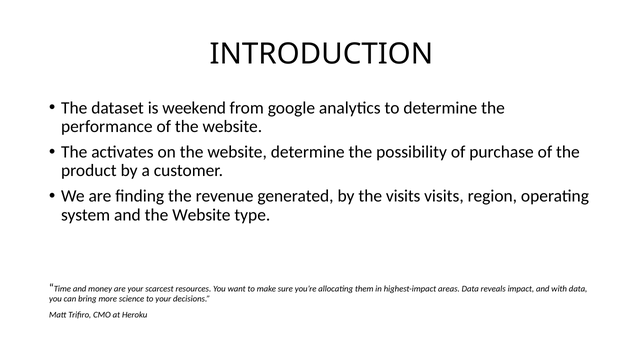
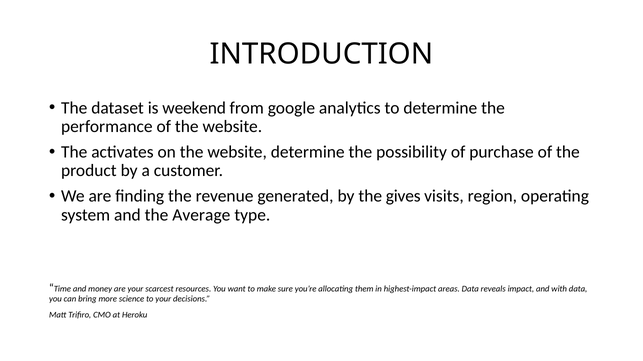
the visits: visits -> gives
and the Website: Website -> Average
